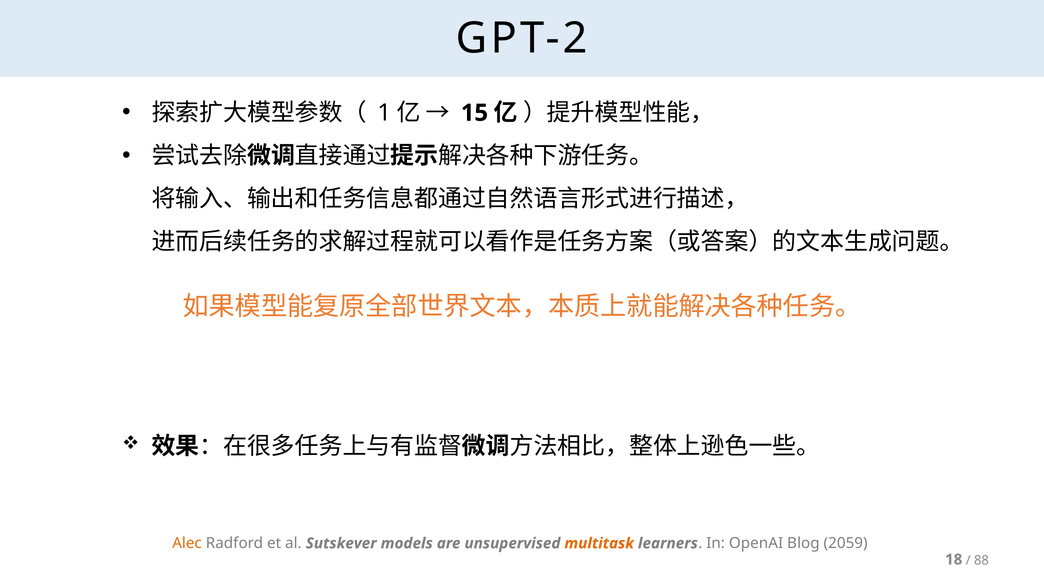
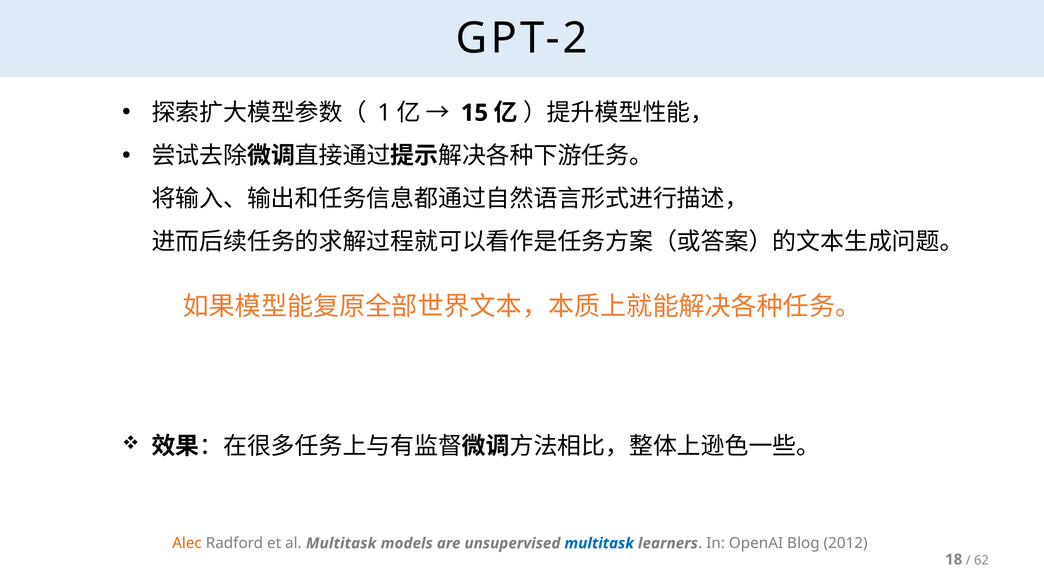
al Sutskever: Sutskever -> Multitask
multitask at (599, 544) colour: orange -> blue
2059: 2059 -> 2012
88: 88 -> 62
